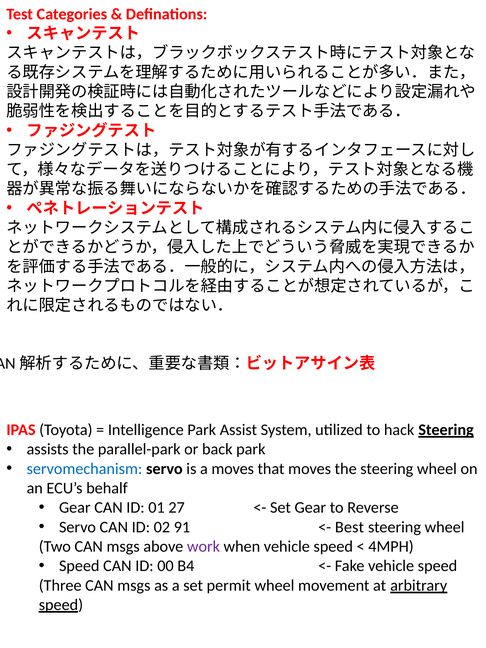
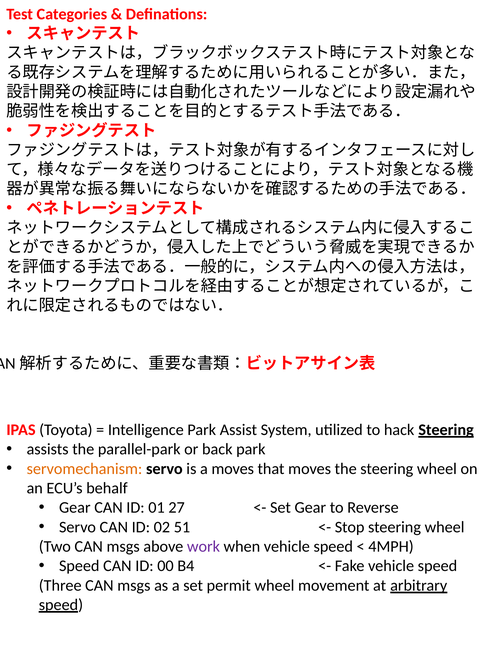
servomechanism colour: blue -> orange
91: 91 -> 51
Best: Best -> Stop
